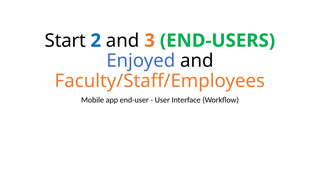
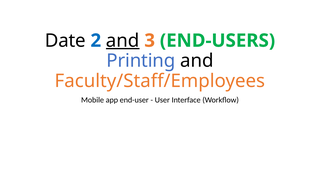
Start: Start -> Date
and at (123, 41) underline: none -> present
Enjoyed: Enjoyed -> Printing
